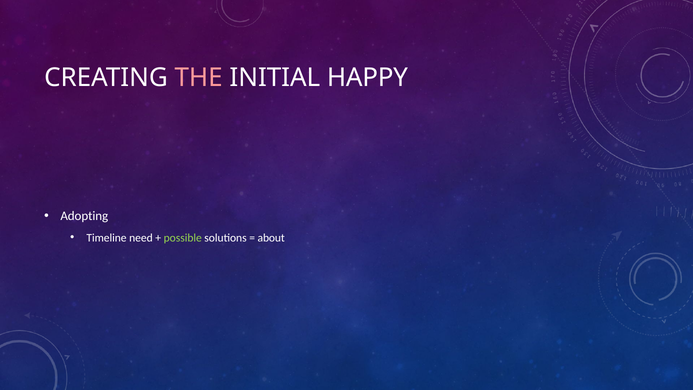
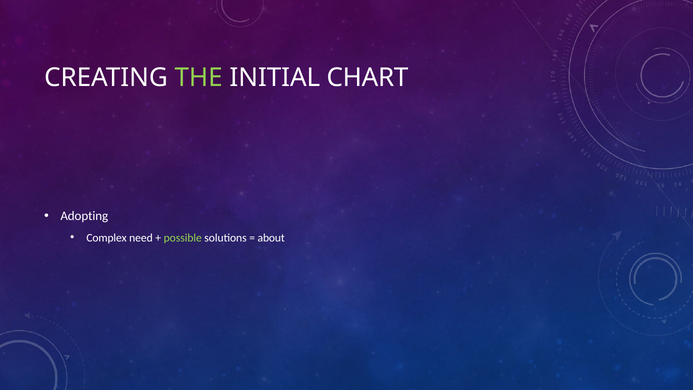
THE colour: pink -> light green
HAPPY: HAPPY -> CHART
Timeline: Timeline -> Complex
